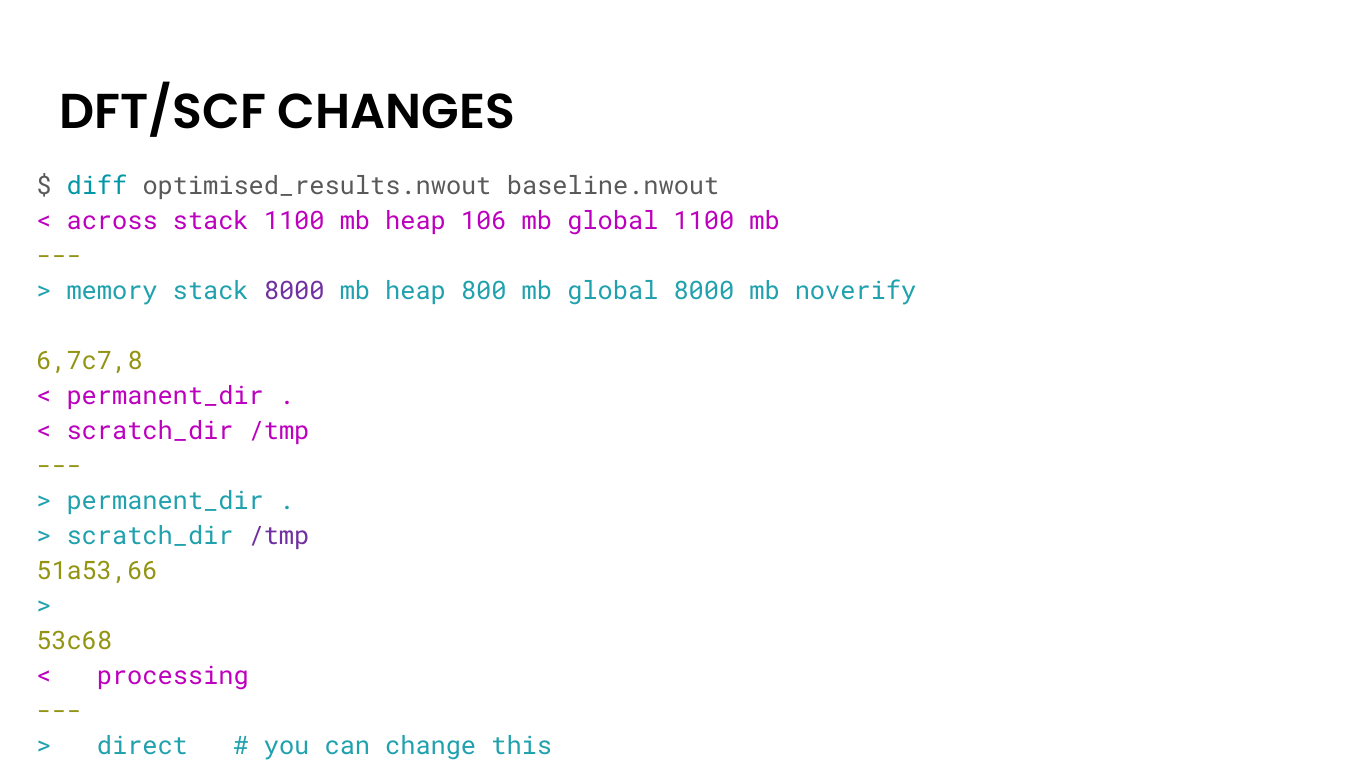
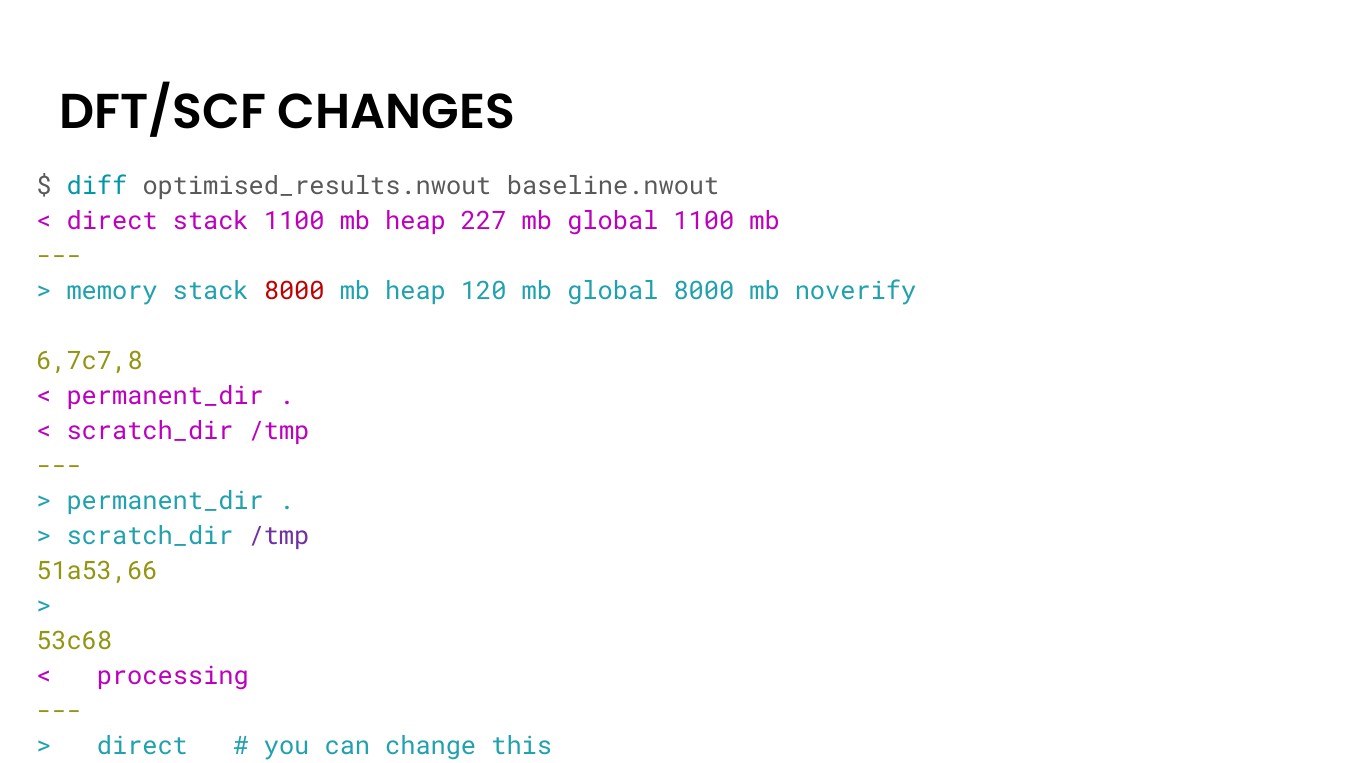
across at (112, 221): across -> direct
106: 106 -> 227
8000 at (294, 291) colour: purple -> red
800: 800 -> 120
